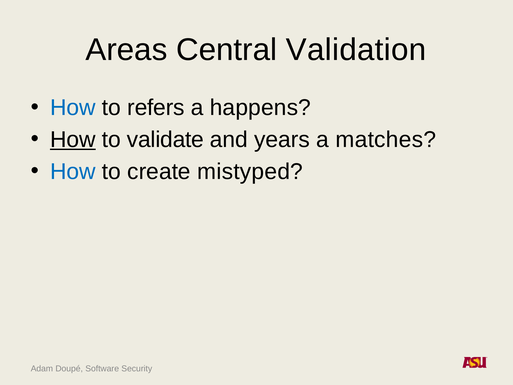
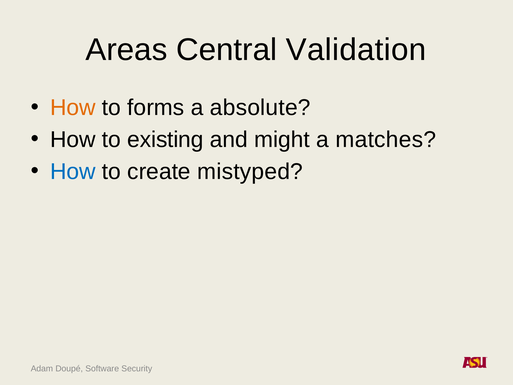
How at (73, 108) colour: blue -> orange
refers: refers -> forms
happens: happens -> absolute
How at (73, 140) underline: present -> none
validate: validate -> existing
years: years -> might
